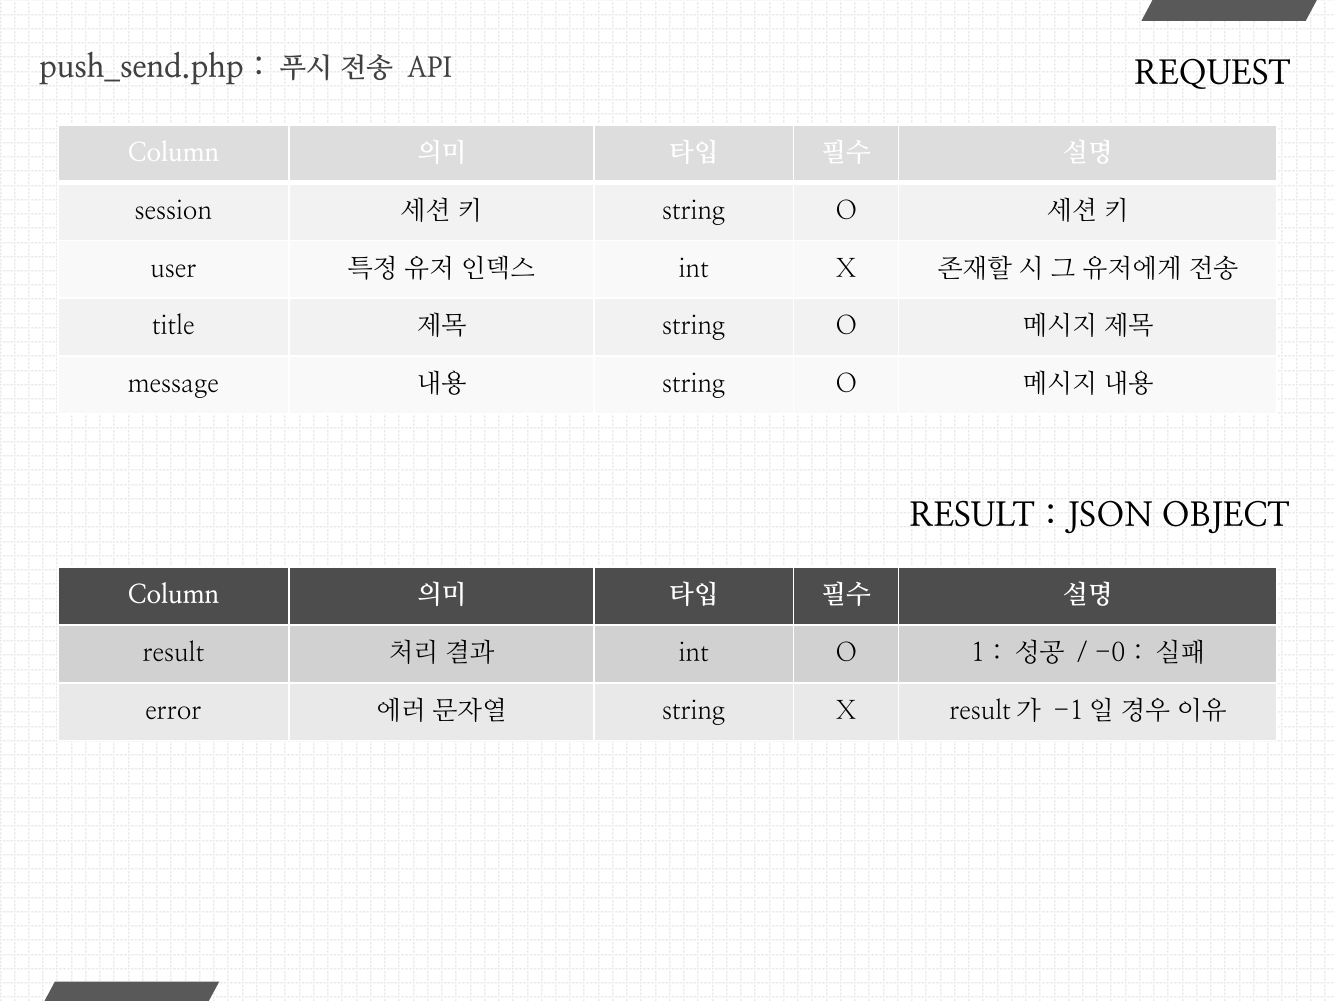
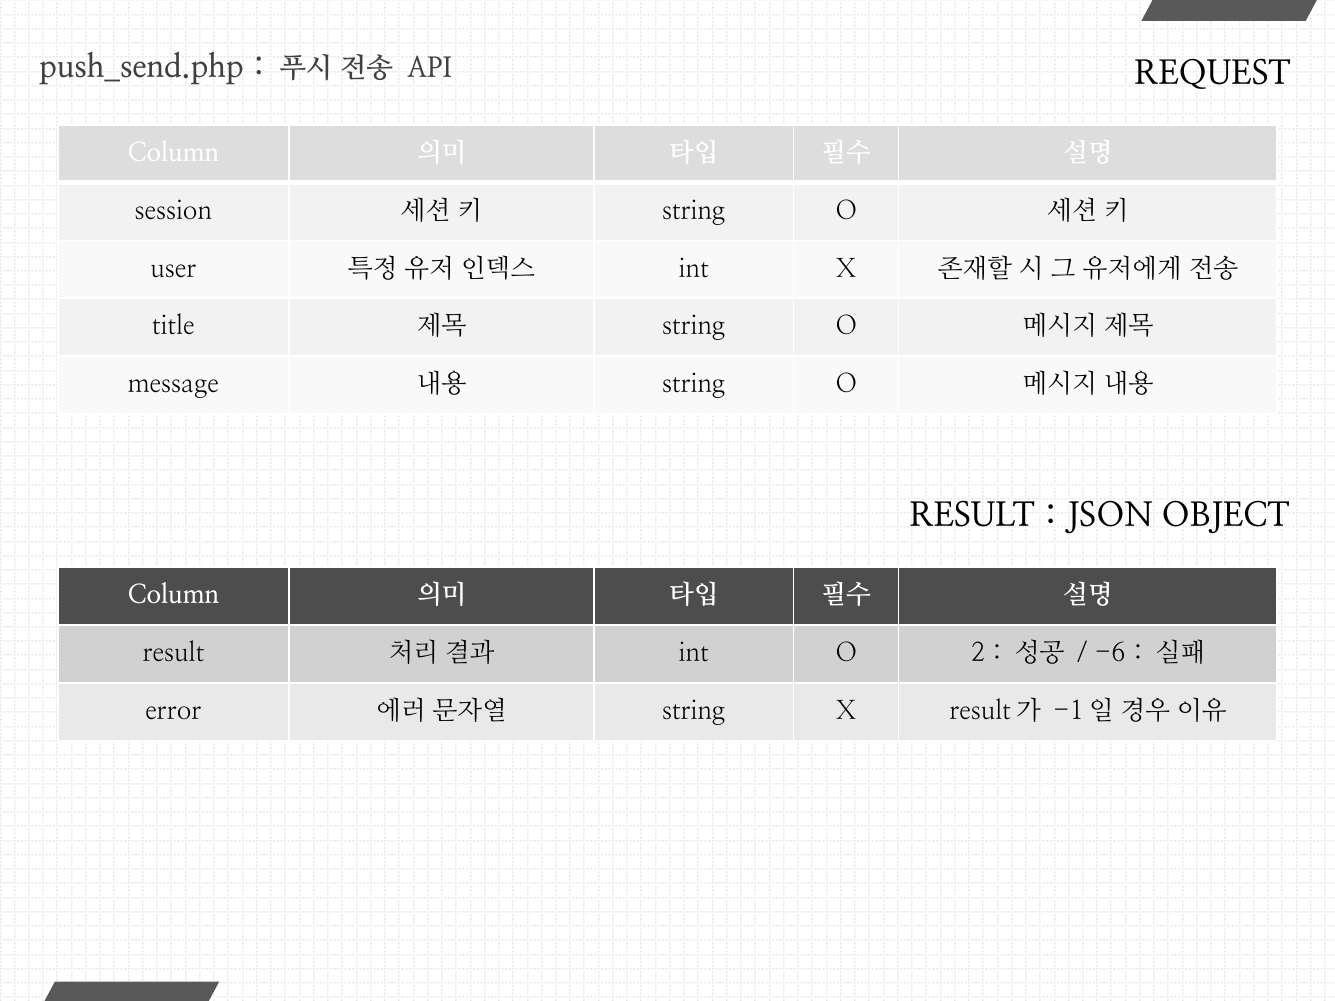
1: 1 -> 2
-0: -0 -> -6
